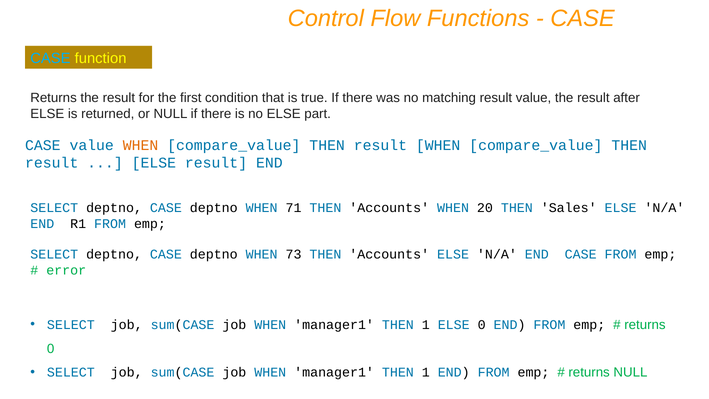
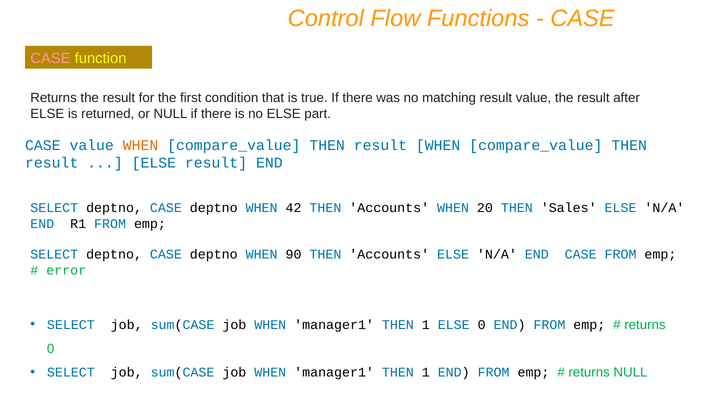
CASE at (50, 58) colour: light blue -> pink
71: 71 -> 42
73: 73 -> 90
